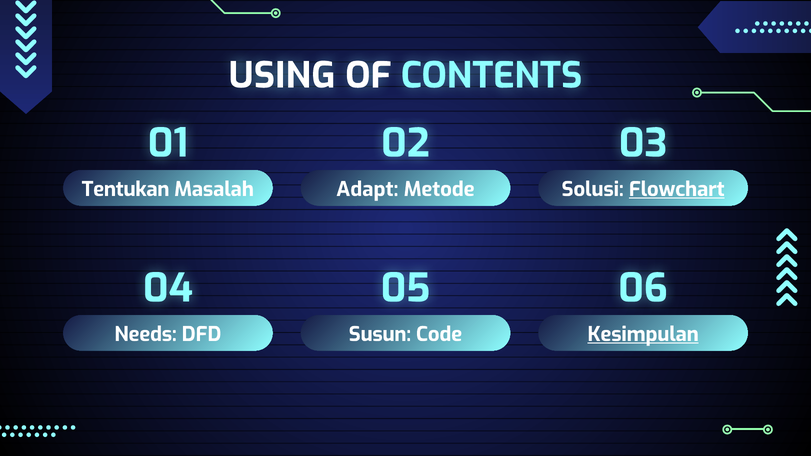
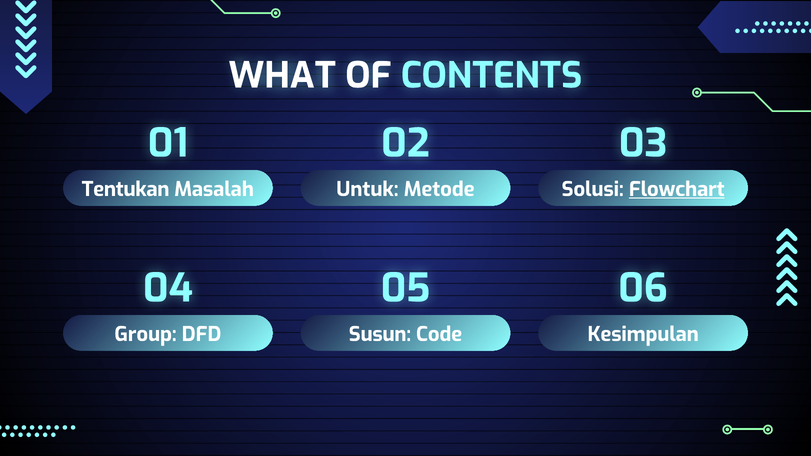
USING: USING -> WHAT
Adapt: Adapt -> Untuk
Needs: Needs -> Group
Kesimpulan underline: present -> none
